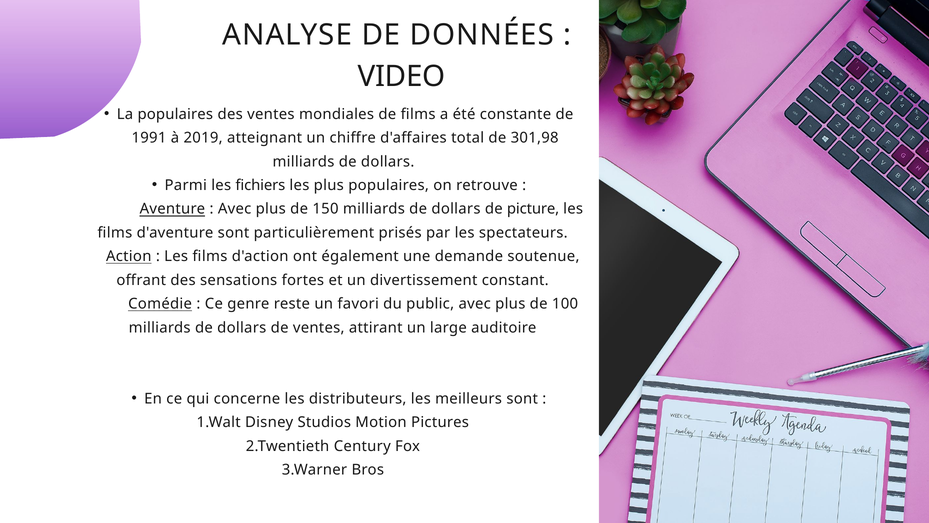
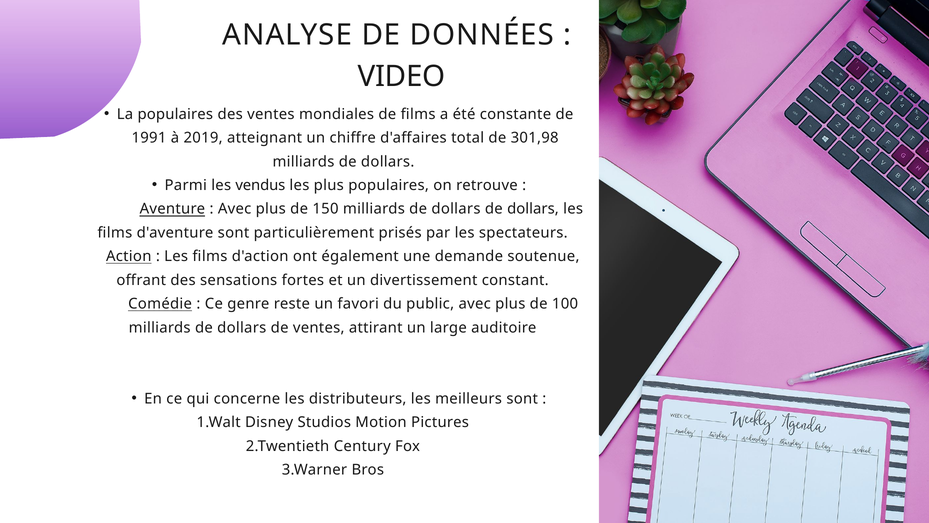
fichiers: fichiers -> vendus
dollars de picture: picture -> dollars
